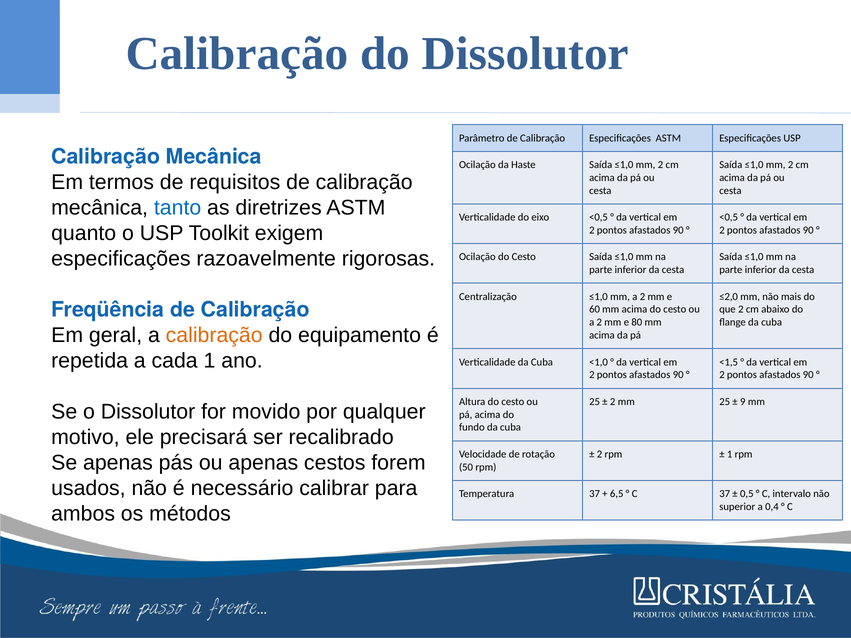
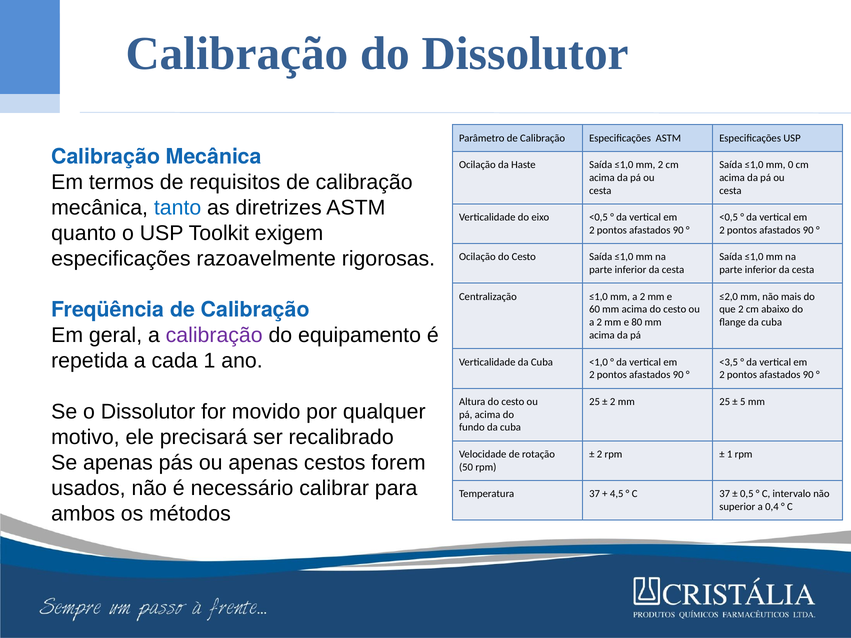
2 at (791, 165): 2 -> 0
calibração at (214, 335) colour: orange -> purple
<1,5: <1,5 -> <3,5
9: 9 -> 5
6,5: 6,5 -> 4,5
